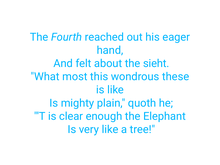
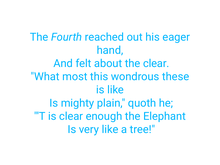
the sieht: sieht -> clear
